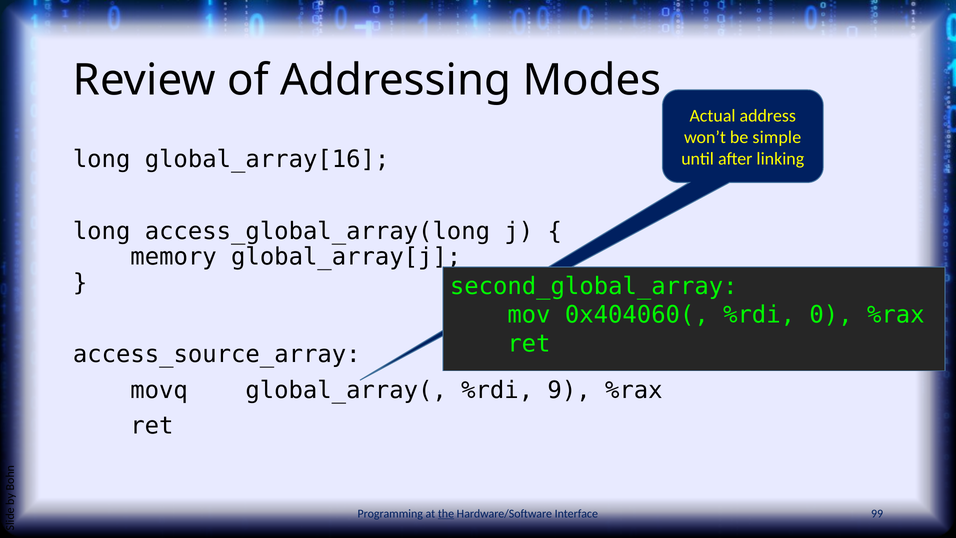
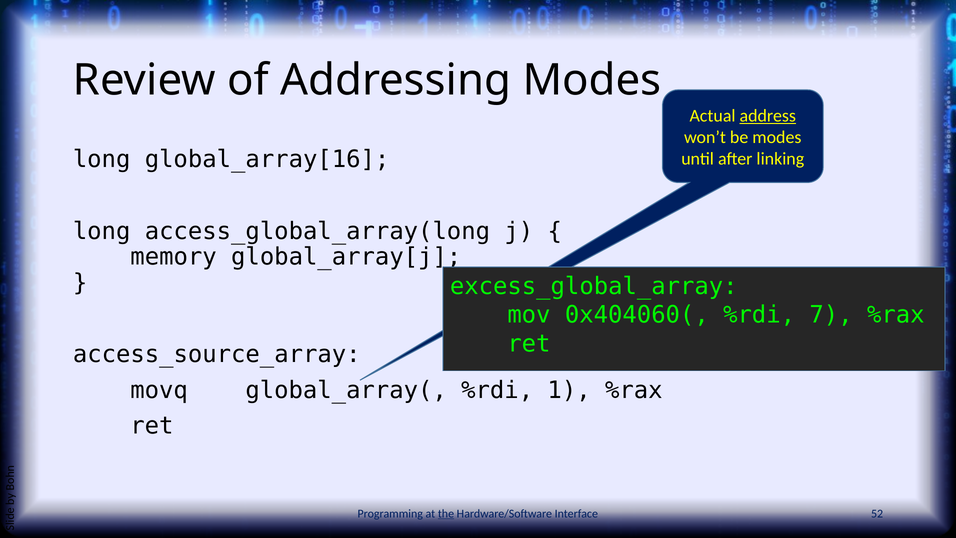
address underline: none -> present
be simple: simple -> modes
second_global_array: second_global_array -> excess_global_array
0: 0 -> 7
9: 9 -> 1
99: 99 -> 52
